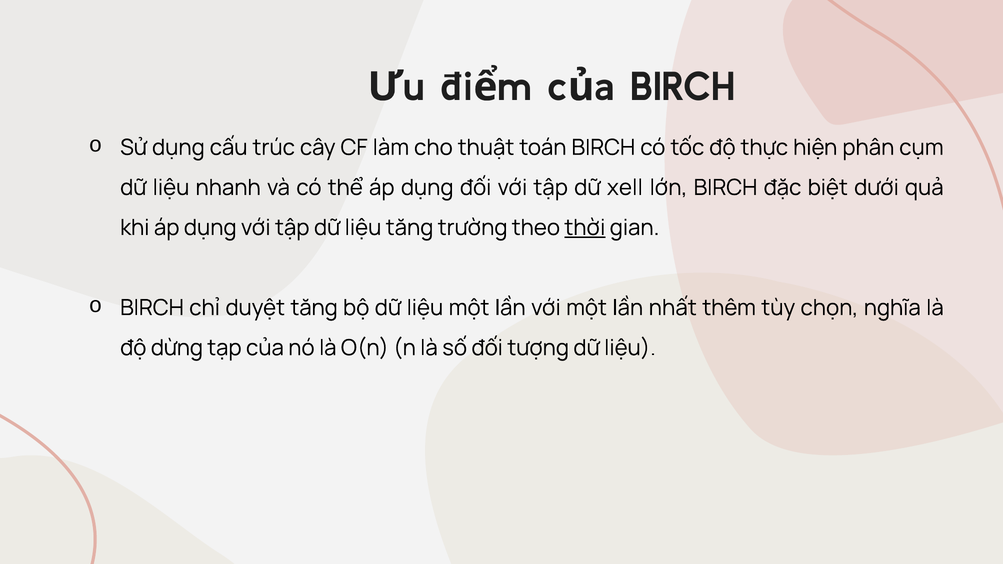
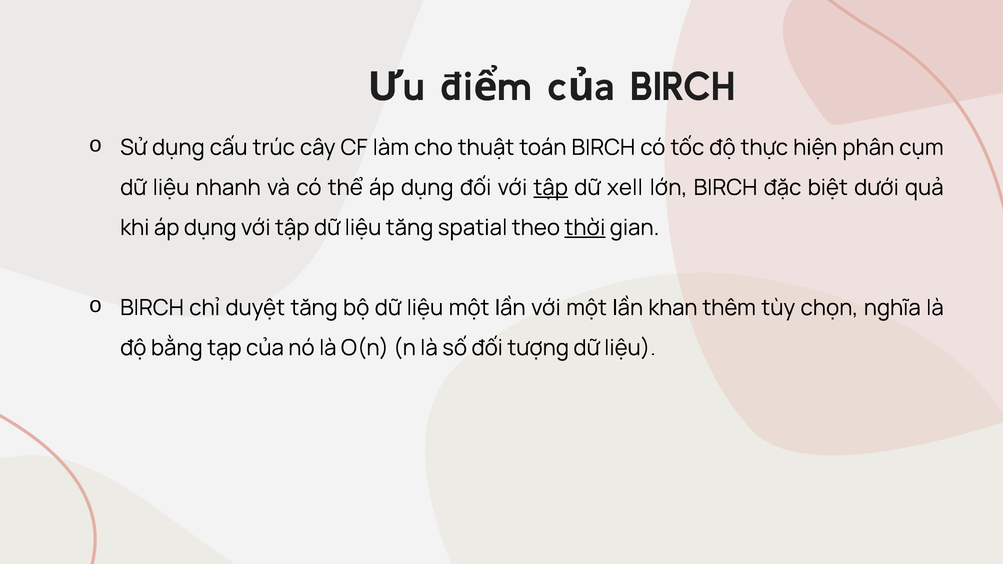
tập at (551, 188) underline: none -> present
trường: trường -> spatial
nhất: nhất -> khan
dừng: dừng -> bằng
